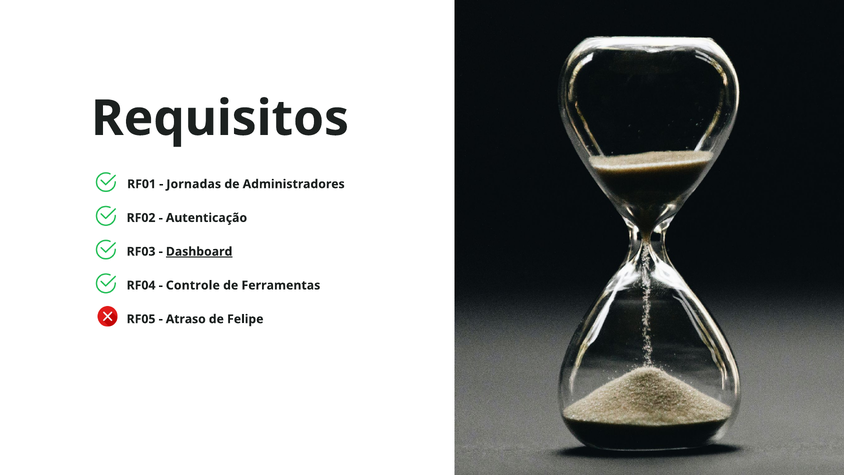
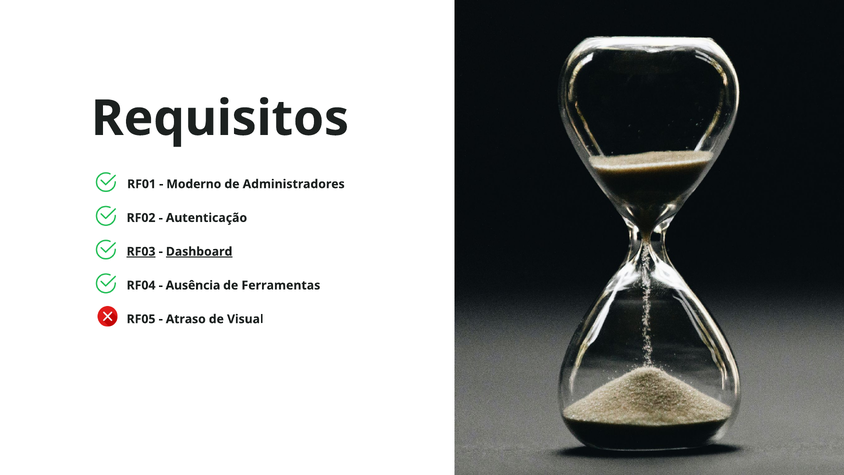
Jornadas: Jornadas -> Moderno
RF03 underline: none -> present
Controle: Controle -> Ausência
Felipe: Felipe -> Visual
